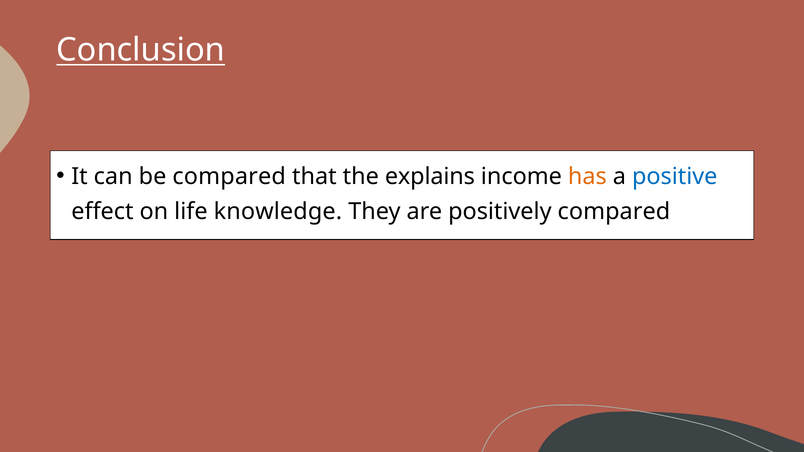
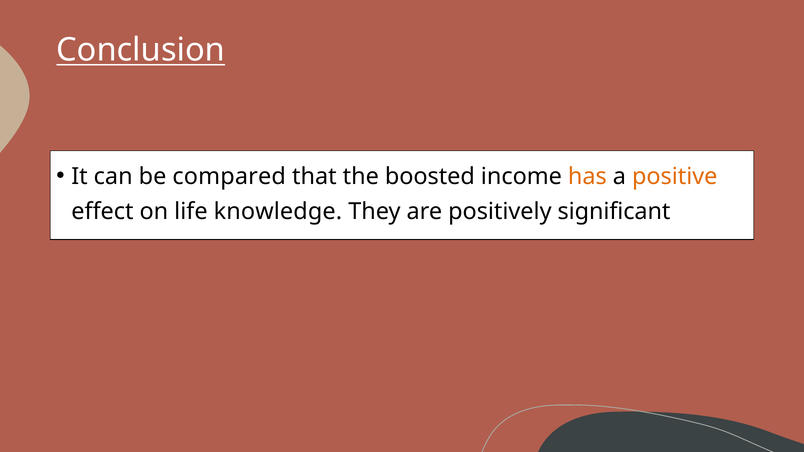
explains: explains -> boosted
positive colour: blue -> orange
positively compared: compared -> significant
